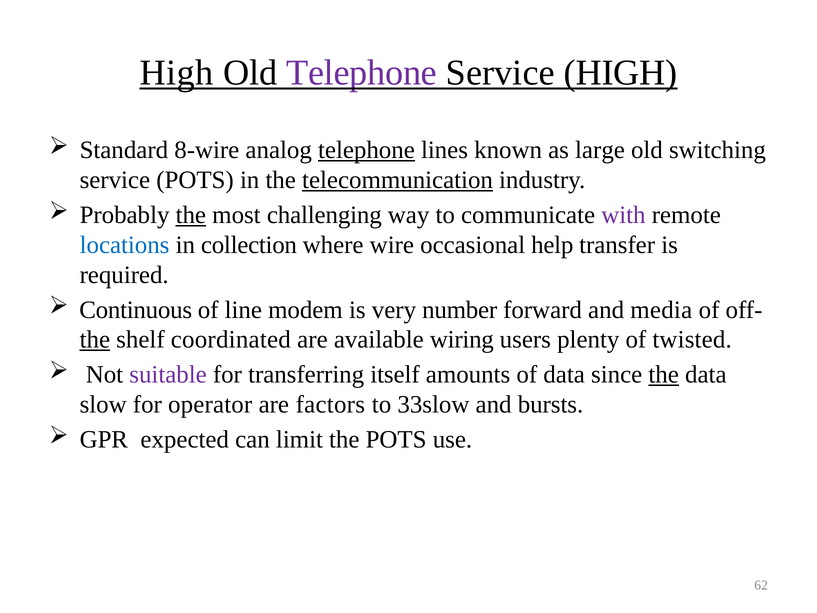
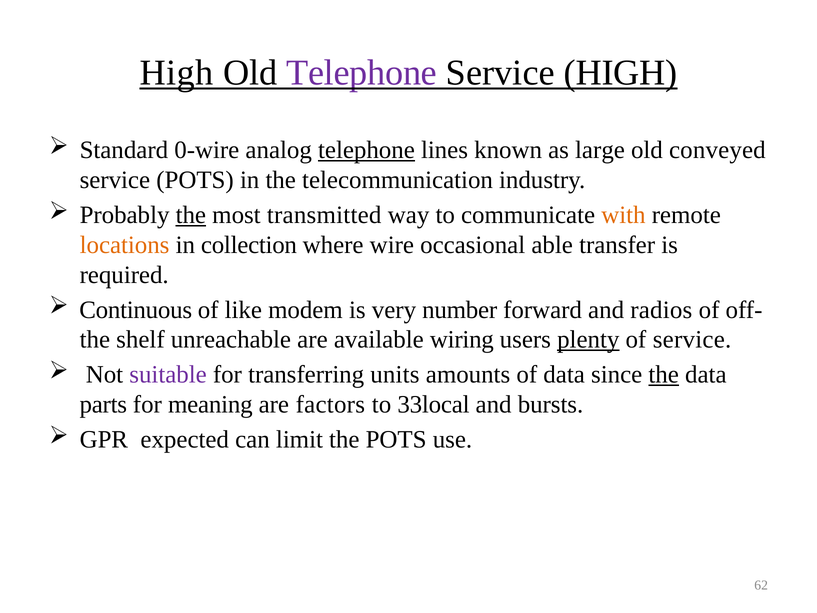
8-wire: 8-wire -> 0-wire
switching: switching -> conveyed
telecommunication underline: present -> none
challenging: challenging -> transmitted
with colour: purple -> orange
locations colour: blue -> orange
help: help -> able
line: line -> like
media: media -> radios
the at (95, 340) underline: present -> none
coordinated: coordinated -> unreachable
plenty underline: none -> present
of twisted: twisted -> service
itself: itself -> units
slow: slow -> parts
operator: operator -> meaning
33slow: 33slow -> 33local
